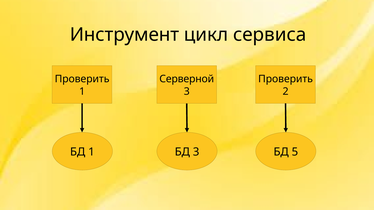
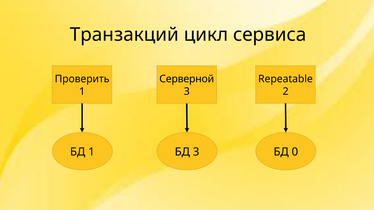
Инструмент: Инструмент -> Транзакций
Проверить at (286, 79): Проверить -> Repeatable
5: 5 -> 0
